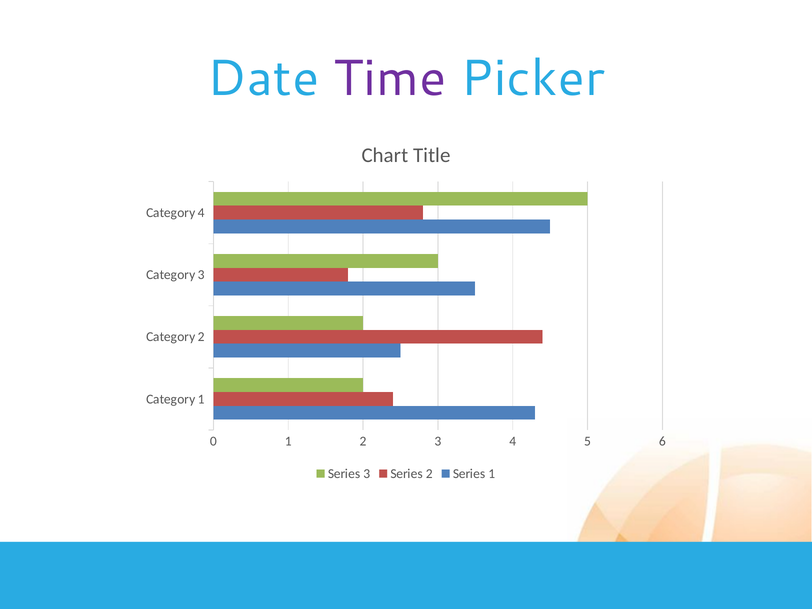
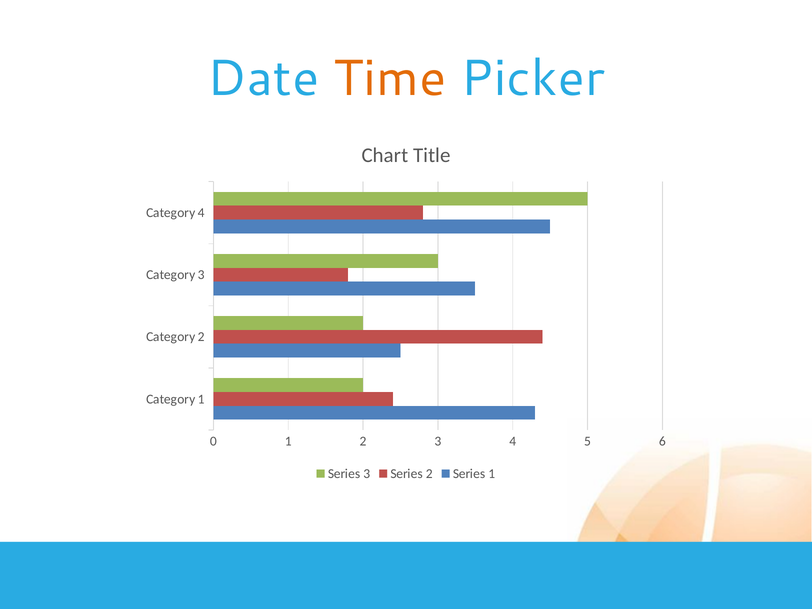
Time colour: purple -> orange
